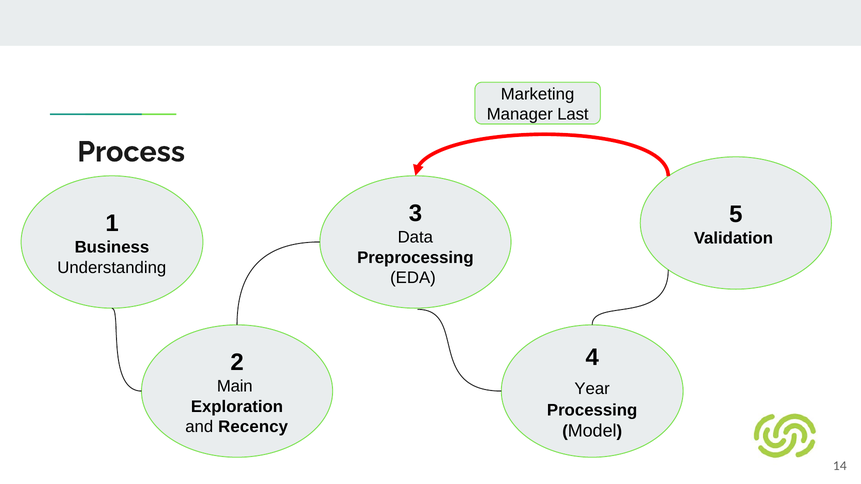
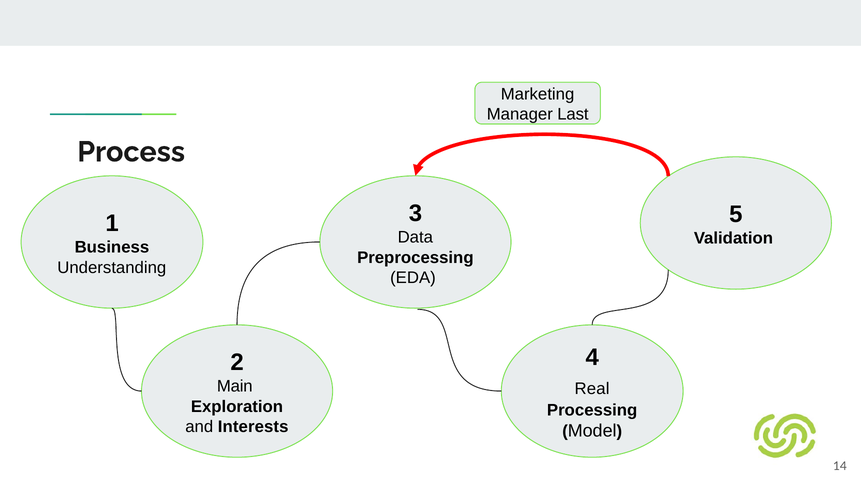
Year: Year -> Real
Recency: Recency -> Interests
